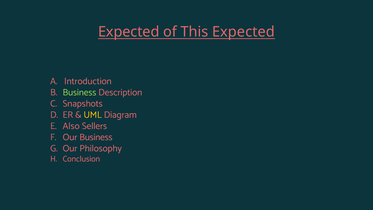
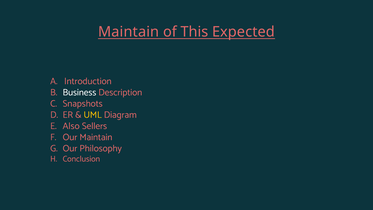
Expected at (129, 32): Expected -> Maintain
Business at (79, 92) colour: light green -> white
Our Business: Business -> Maintain
